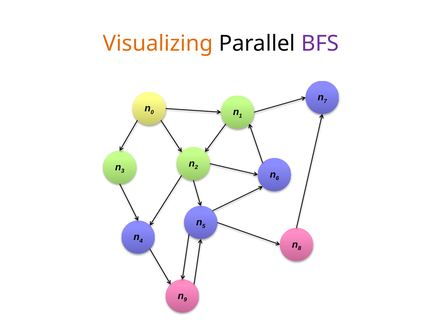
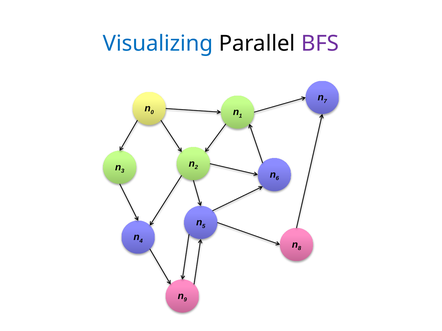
Visualizing colour: orange -> blue
